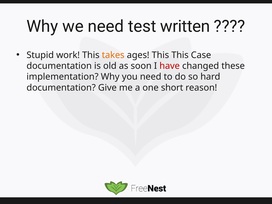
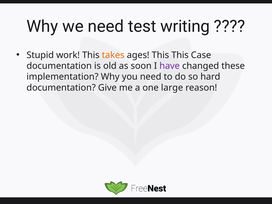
written: written -> writing
have colour: red -> purple
short: short -> large
